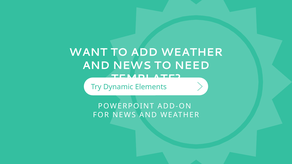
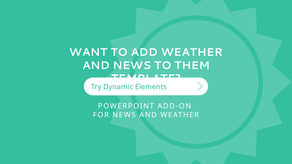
NEED: NEED -> THEM
